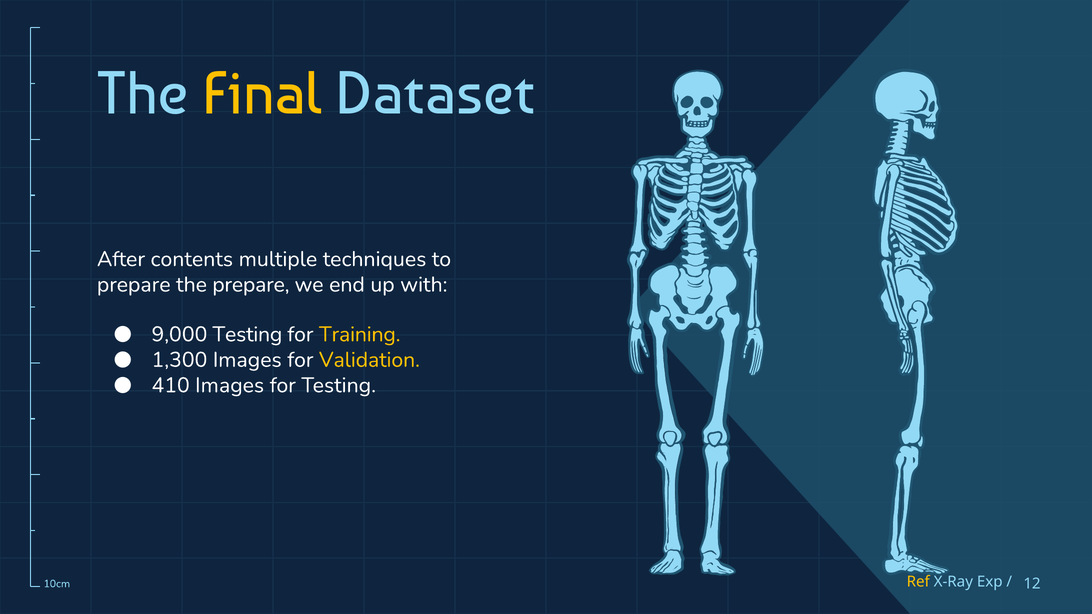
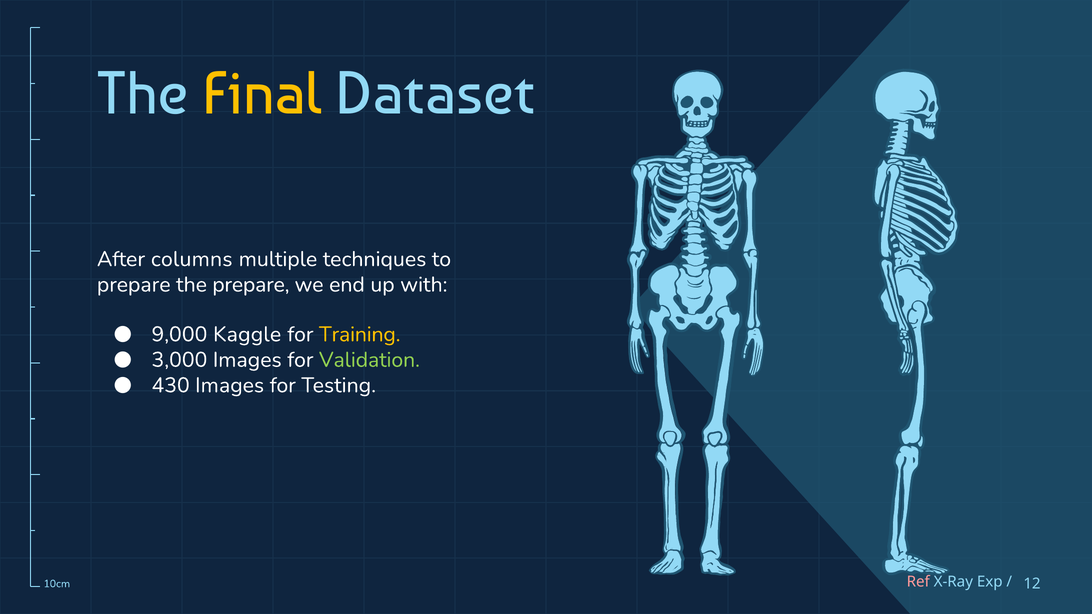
contents: contents -> columns
9,000 Testing: Testing -> Kaggle
1,300: 1,300 -> 3,000
Validation colour: yellow -> light green
410: 410 -> 430
Ref colour: yellow -> pink
